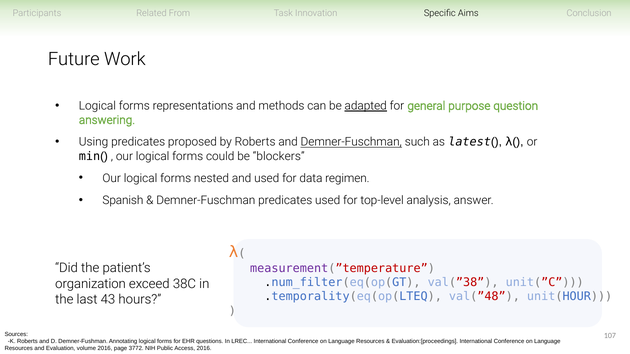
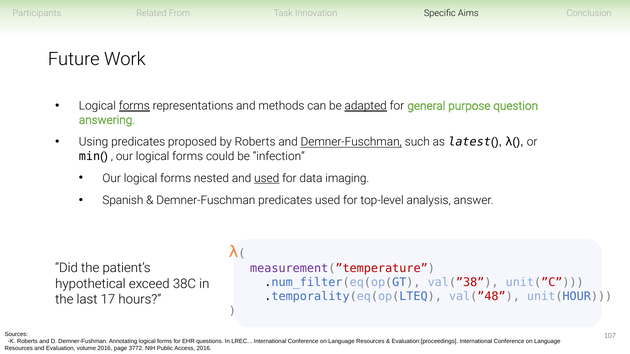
forms at (134, 106) underline: none -> present
blockers: blockers -> infection
used at (267, 178) underline: none -> present
regimen: regimen -> imaging
organization: organization -> hypothetical
43: 43 -> 17
